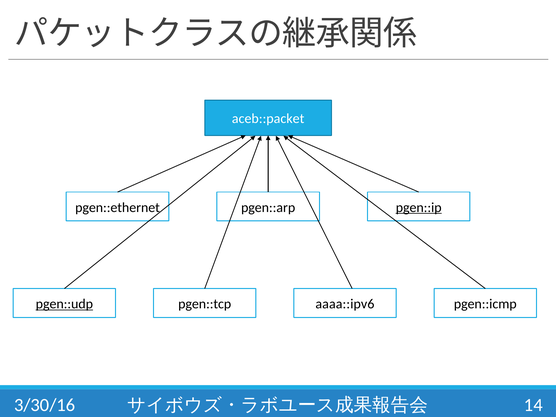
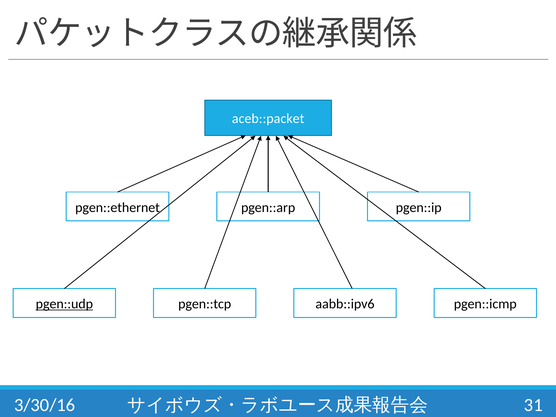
pgen::ip underline: present -> none
aaaa::ipv6: aaaa::ipv6 -> aabb::ipv6
14: 14 -> 31
